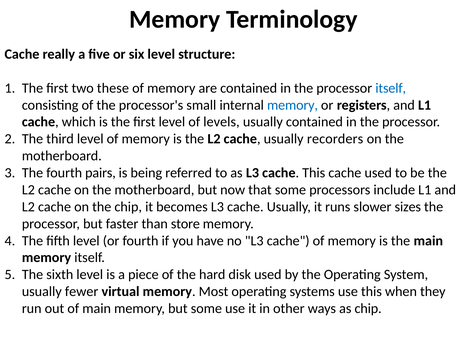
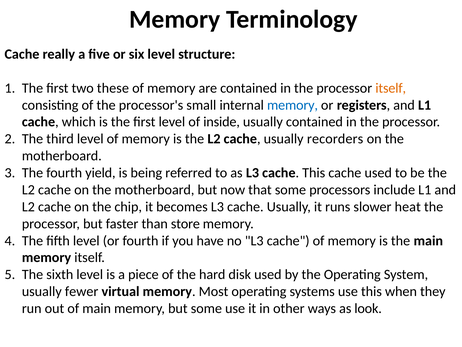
itself at (391, 88) colour: blue -> orange
levels: levels -> inside
pairs: pairs -> yield
sizes: sizes -> heat
as chip: chip -> look
